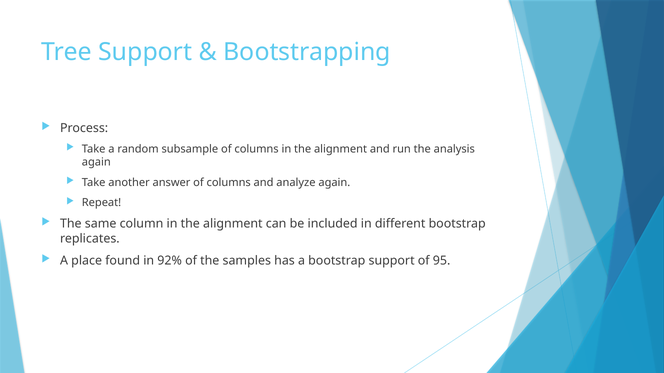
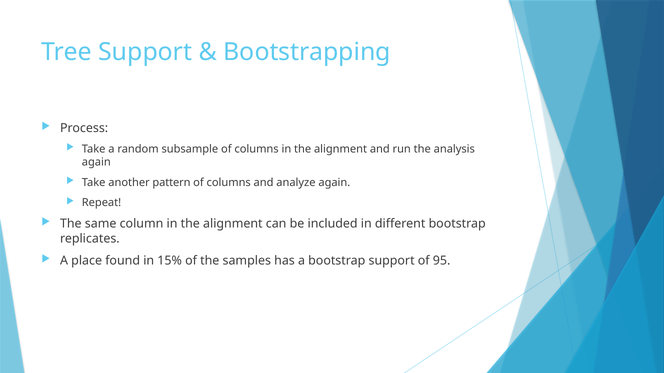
answer: answer -> pattern
92%: 92% -> 15%
